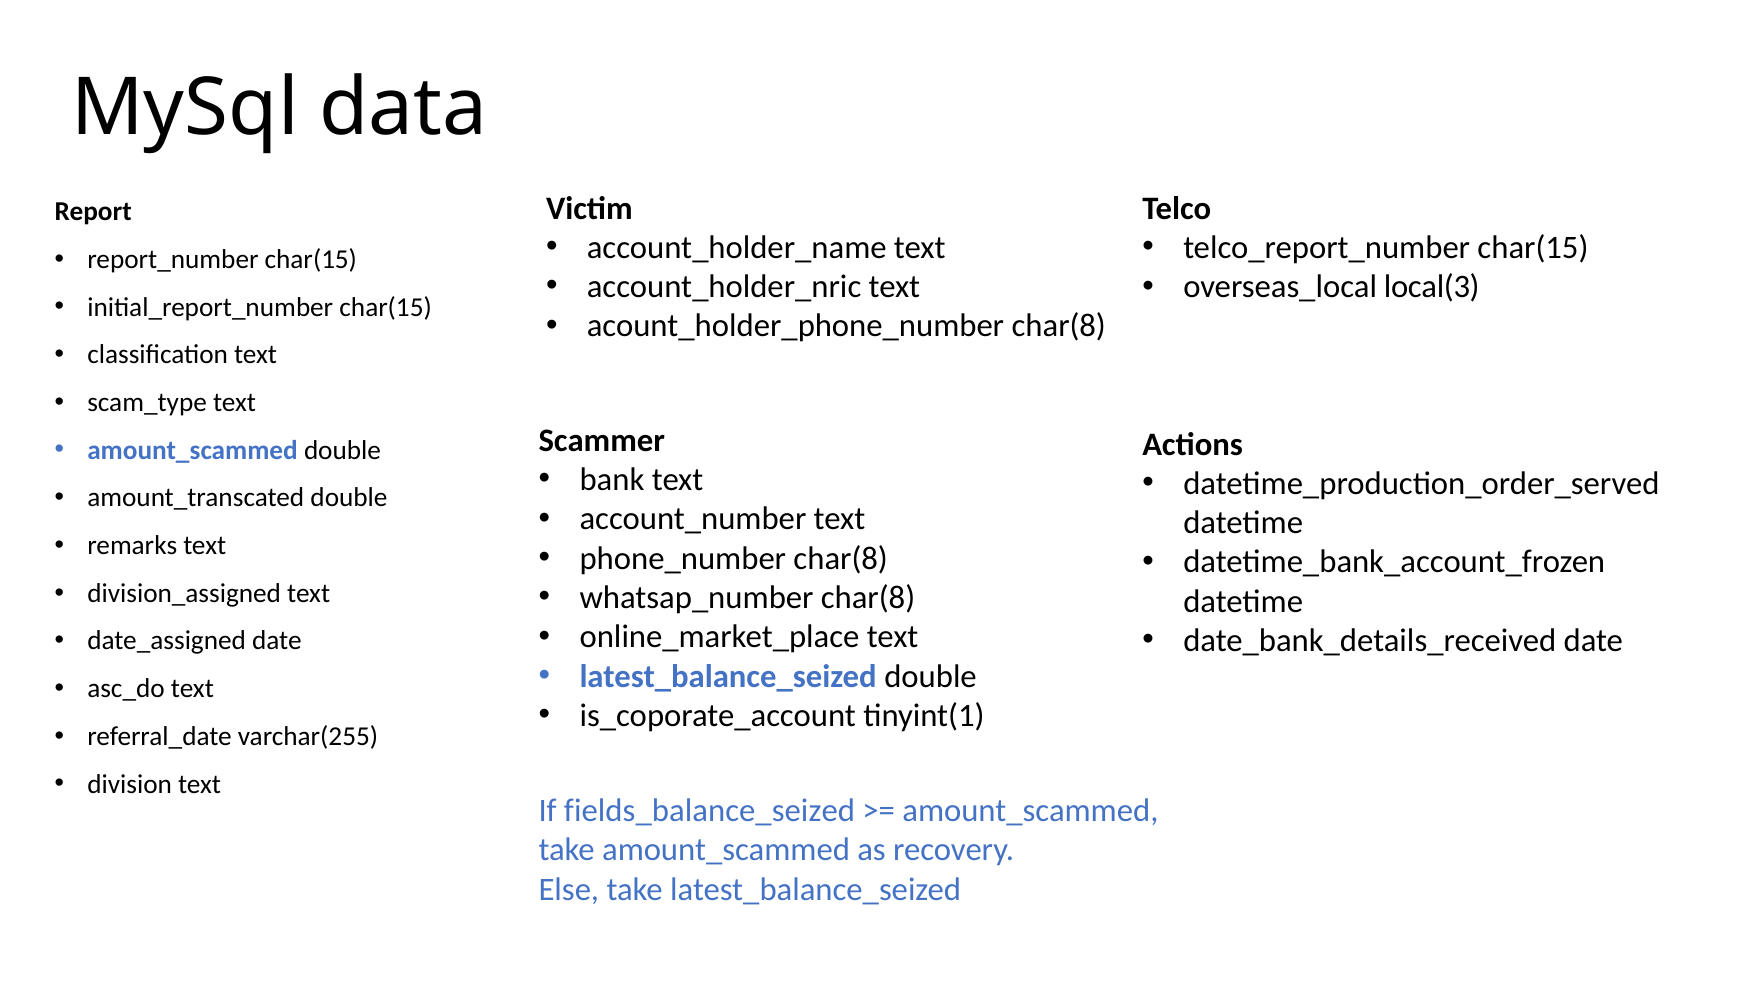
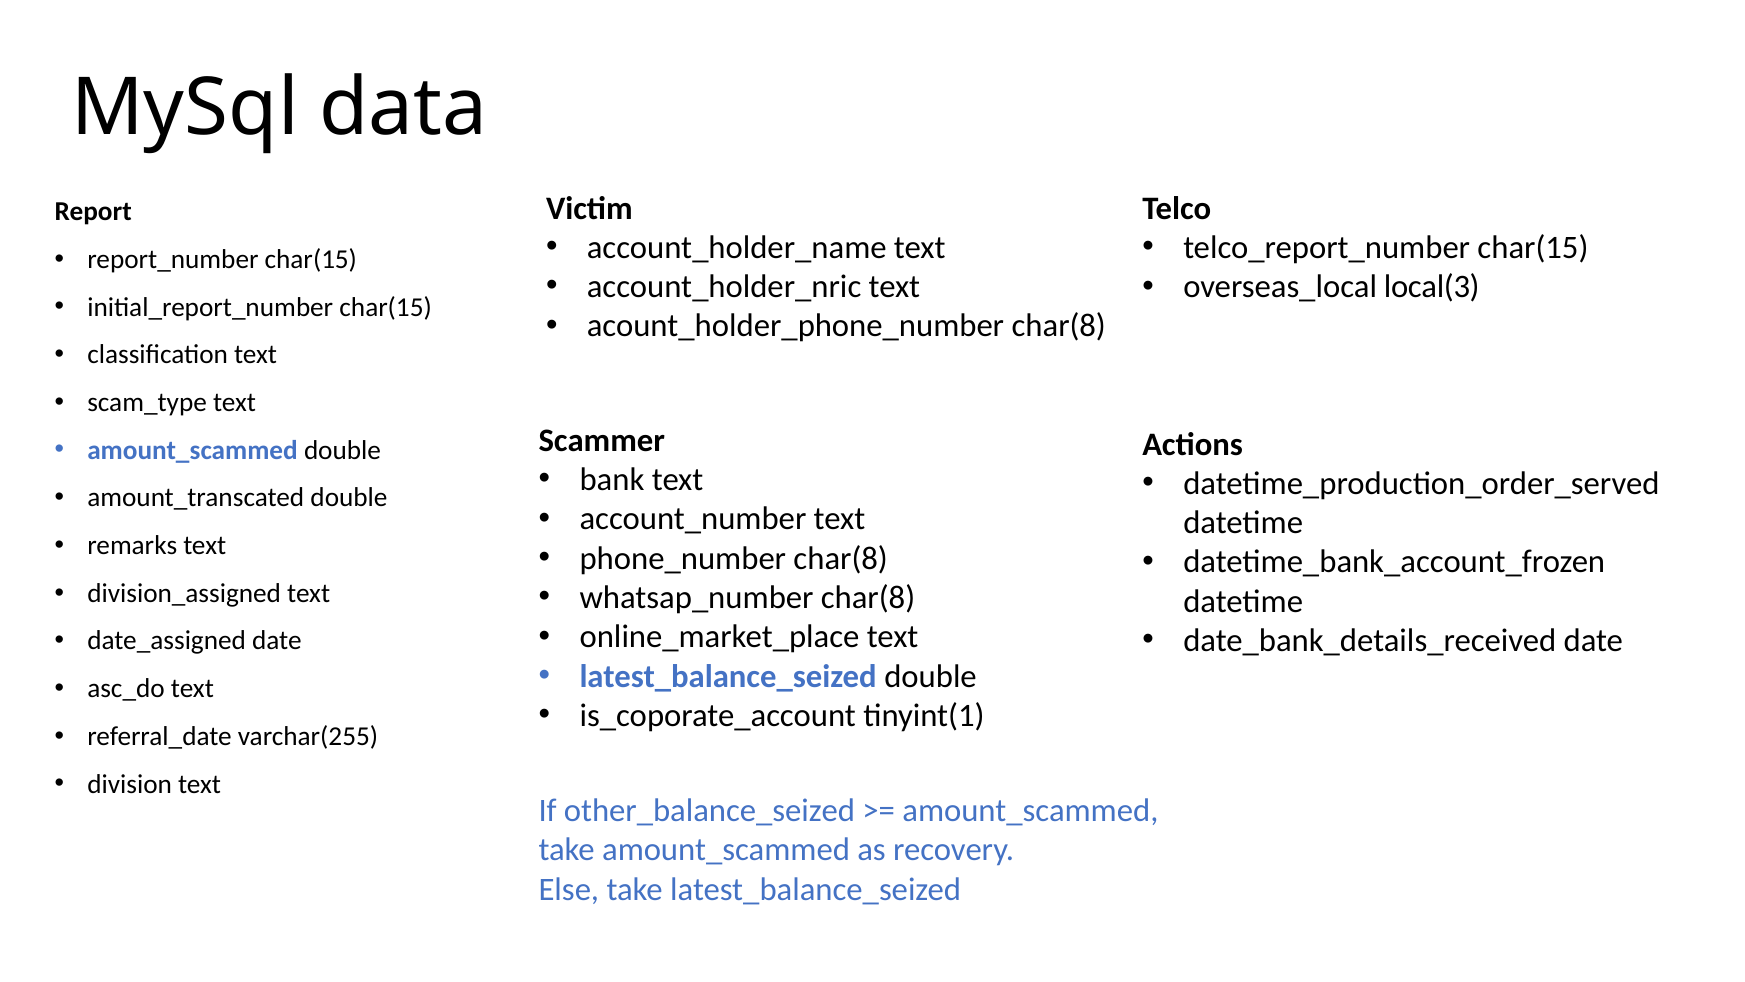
fields_balance_seized: fields_balance_seized -> other_balance_seized
